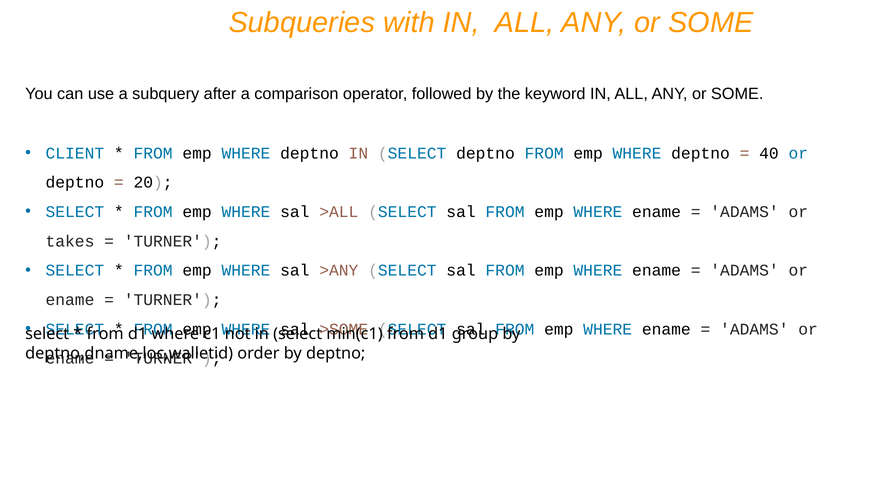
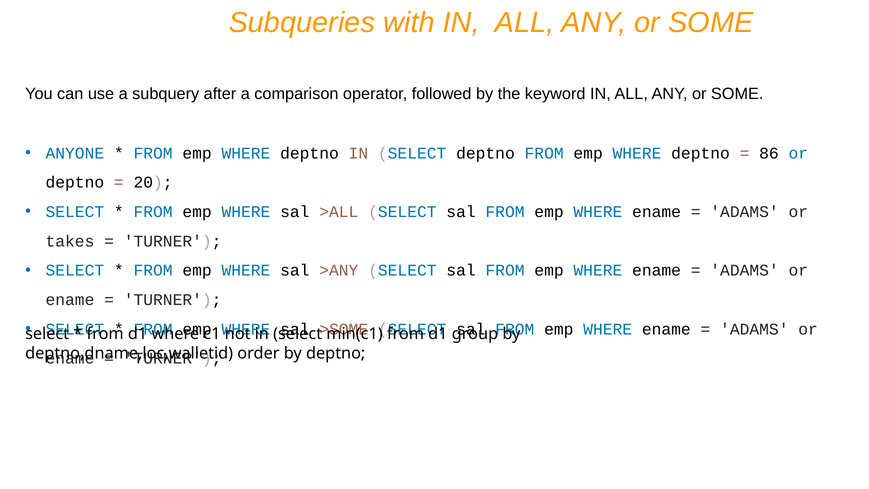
CLIENT: CLIENT -> ANYONE
40: 40 -> 86
